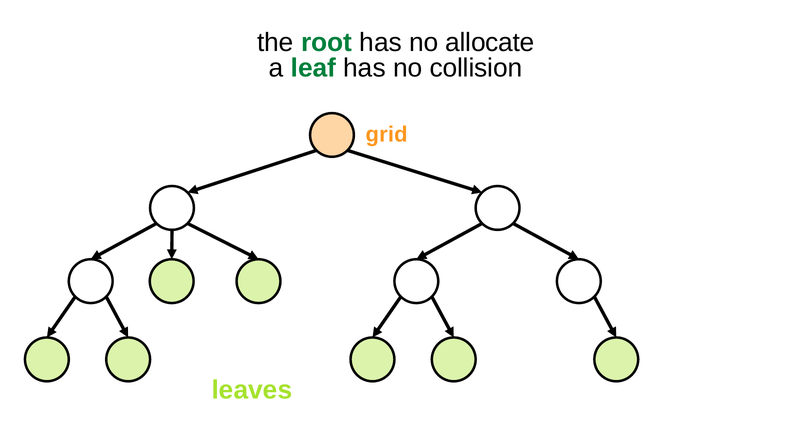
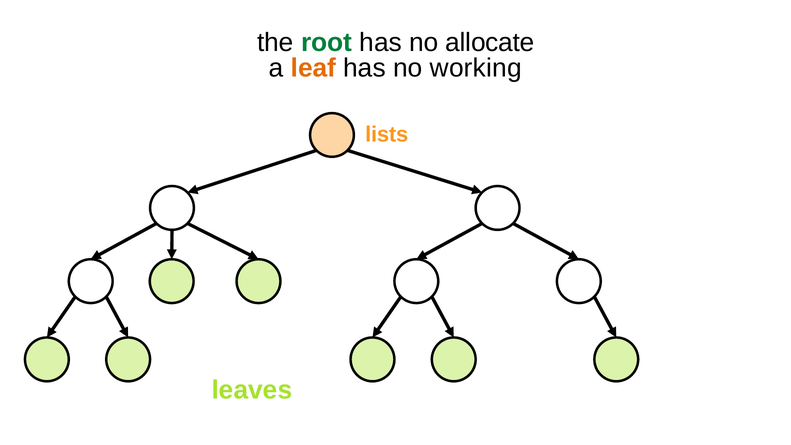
leaf colour: green -> orange
collision: collision -> working
grid: grid -> lists
